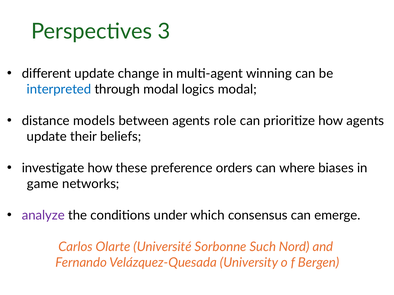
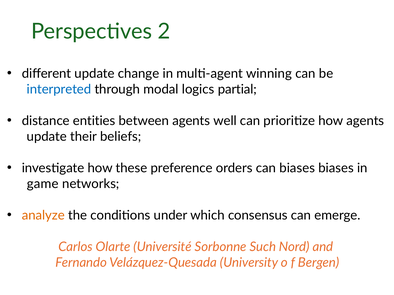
3: 3 -> 2
logics modal: modal -> partial
models: models -> entities
role: role -> well
can where: where -> biases
analyze colour: purple -> orange
